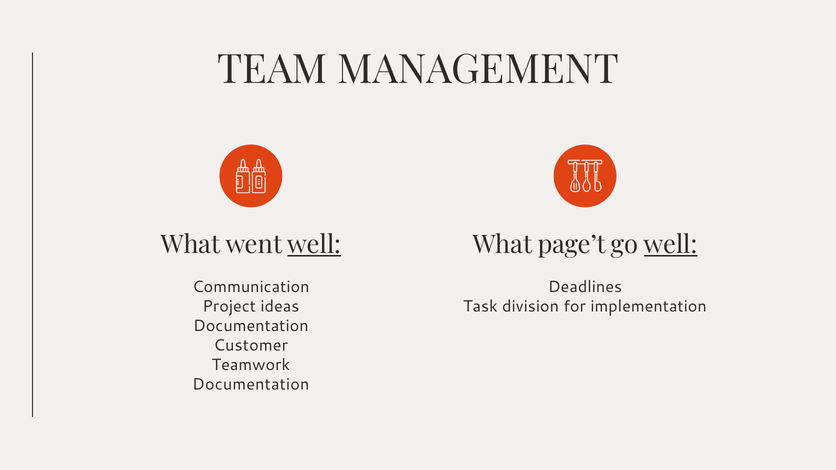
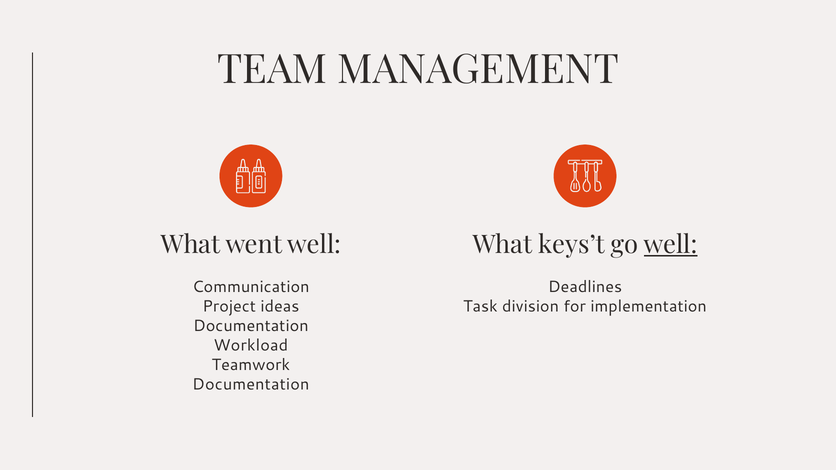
well at (314, 245) underline: present -> none
page’t: page’t -> keys’t
Customer: Customer -> Workload
